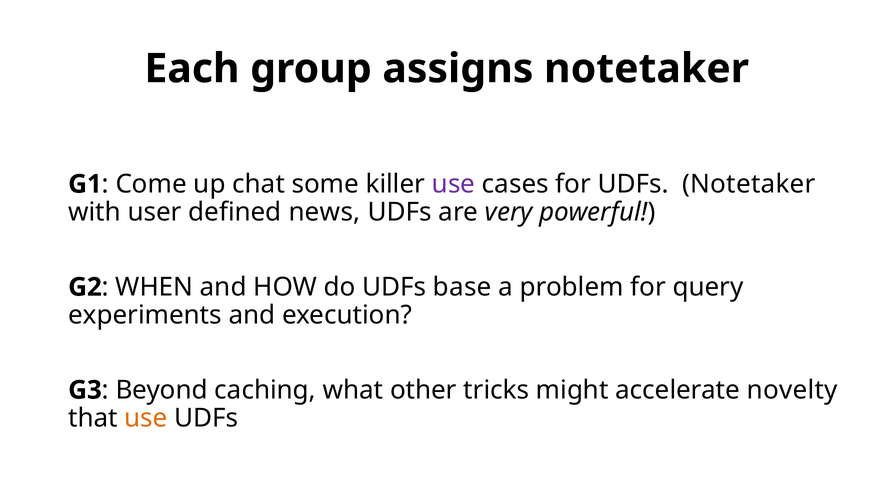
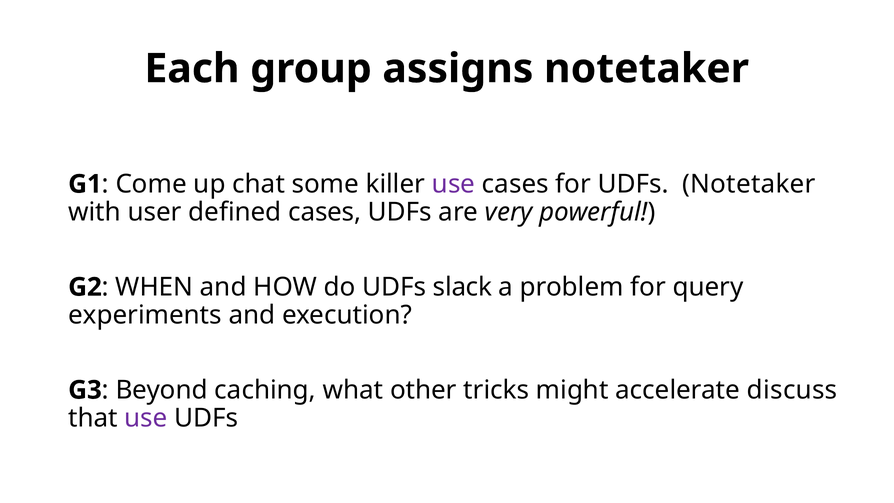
defined news: news -> cases
base: base -> slack
novelty: novelty -> discuss
use at (146, 418) colour: orange -> purple
